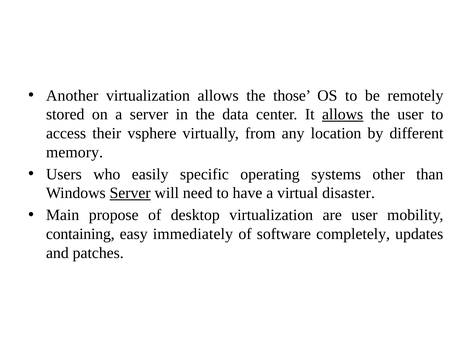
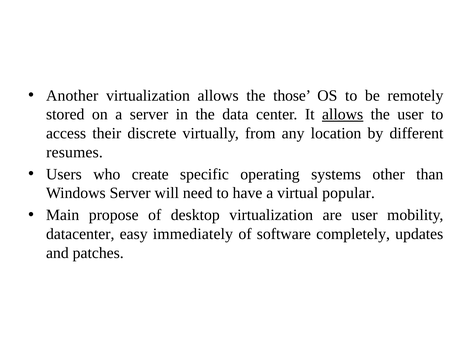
vsphere: vsphere -> discrete
memory: memory -> resumes
easily: easily -> create
Server at (130, 193) underline: present -> none
disaster: disaster -> popular
containing: containing -> datacenter
